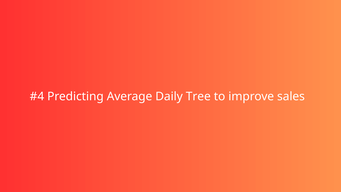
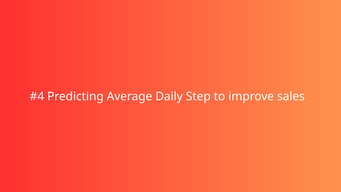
Tree: Tree -> Step
